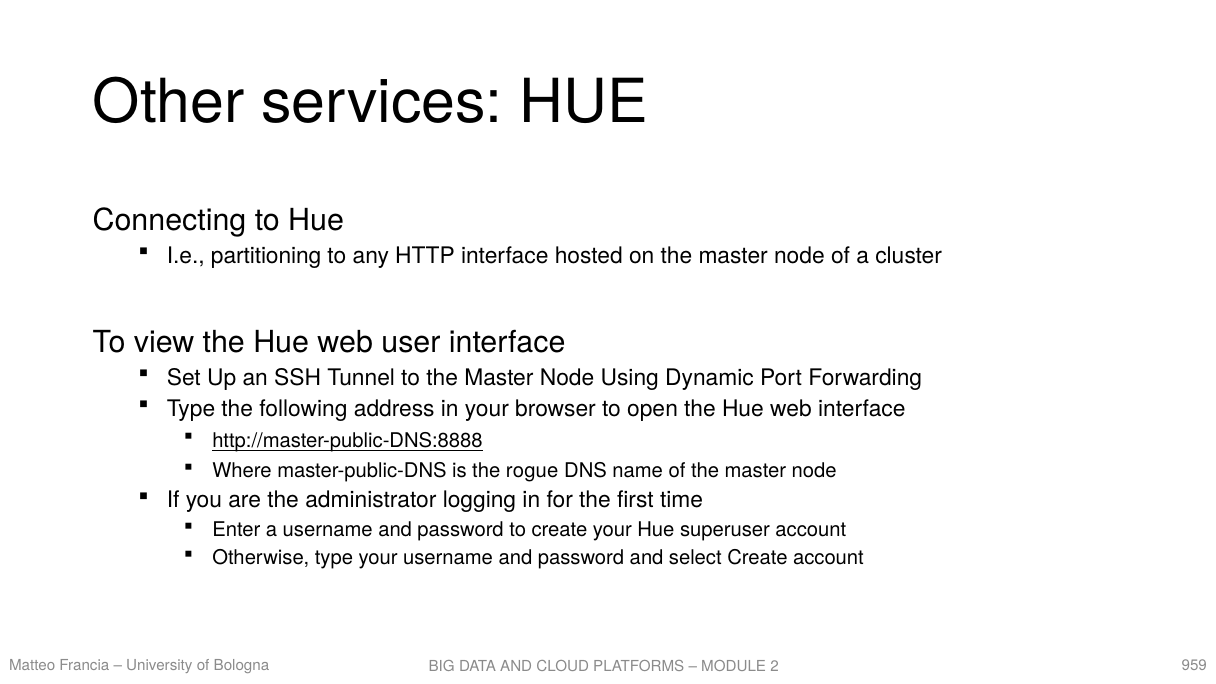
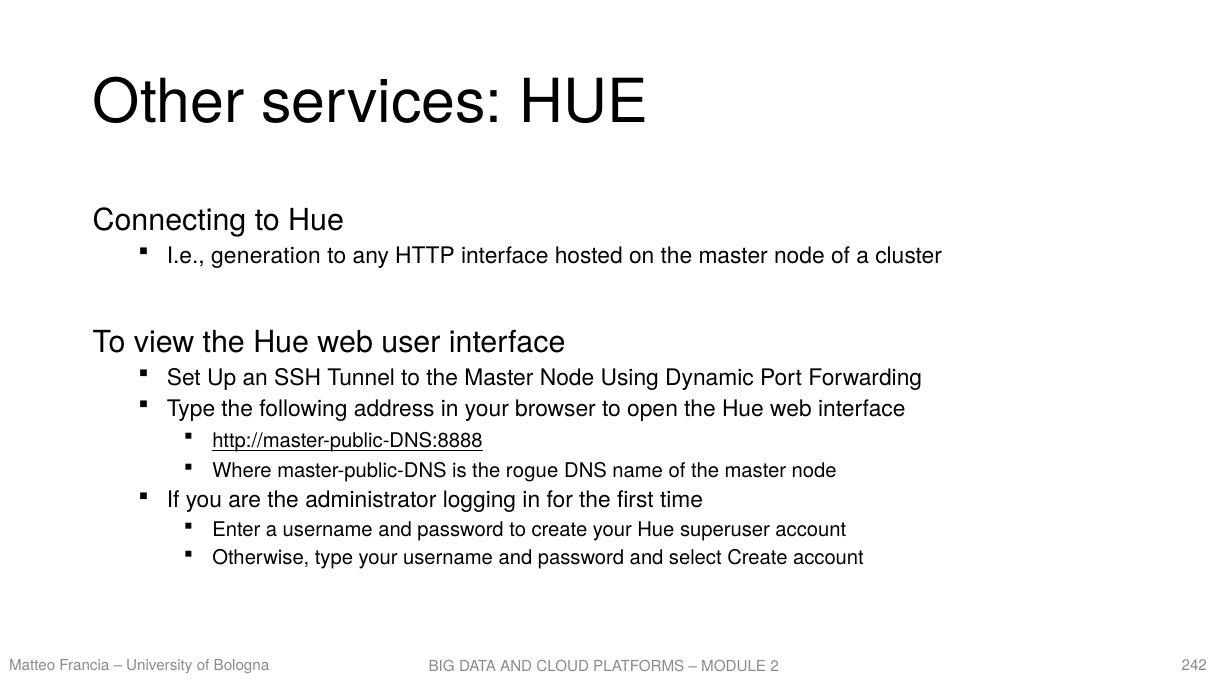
partitioning: partitioning -> generation
959: 959 -> 242
